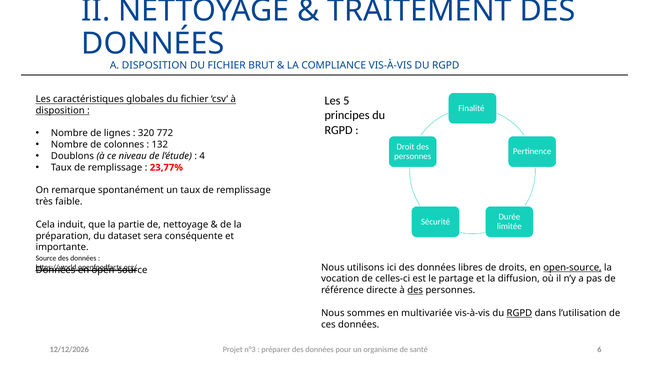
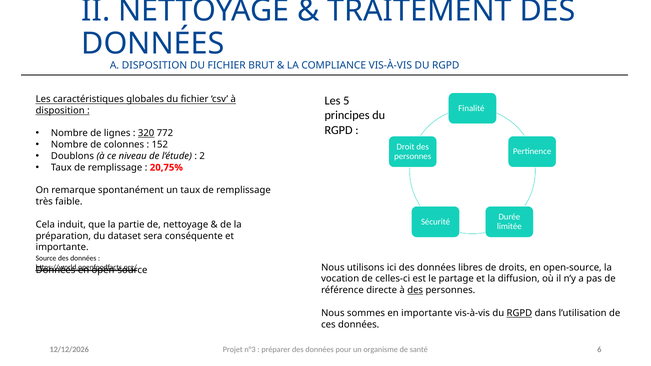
320 underline: none -> present
132: 132 -> 152
4: 4 -> 2
23,77%: 23,77% -> 20,75%
open-source at (572, 268) underline: present -> none
en multivariée: multivariée -> importante
